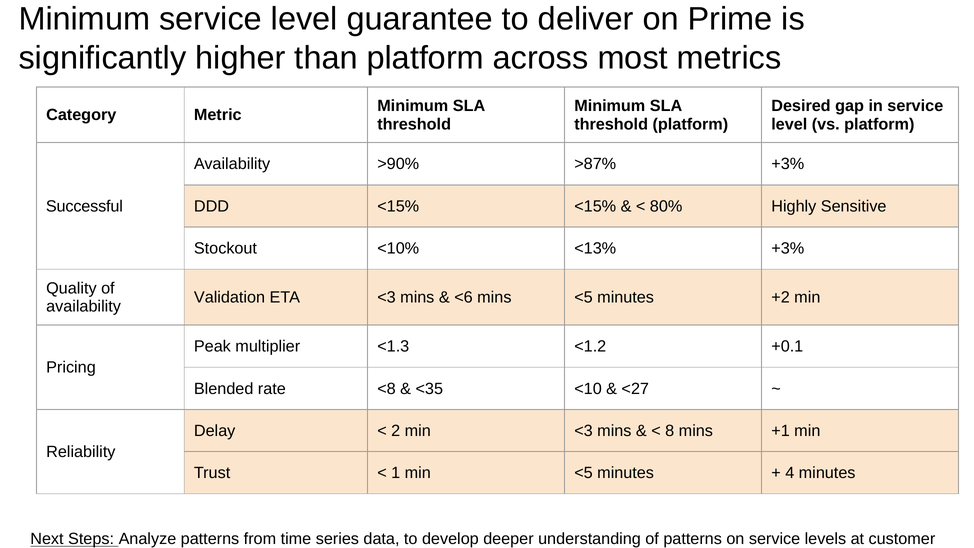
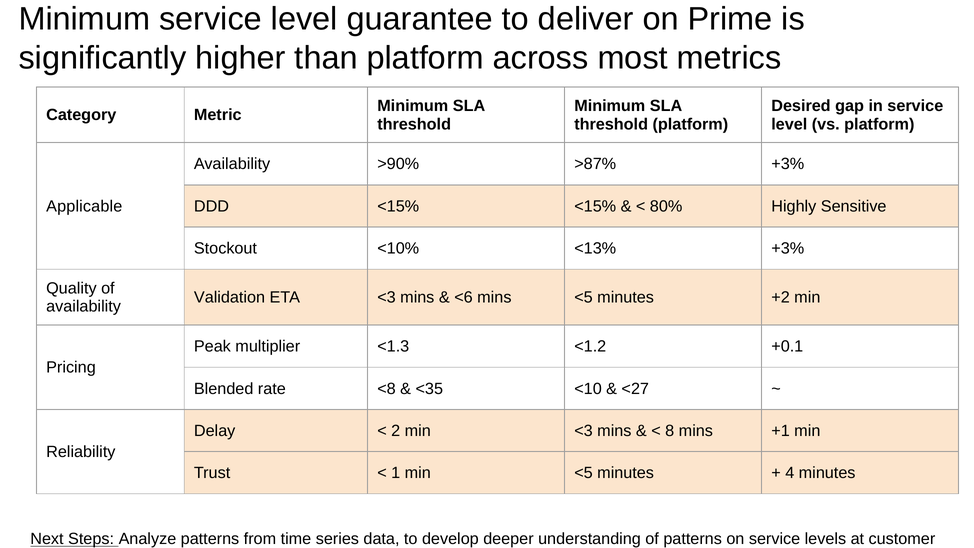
Successful: Successful -> Applicable
